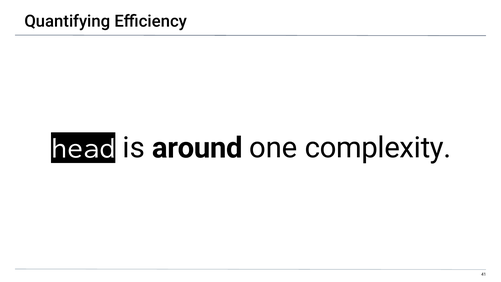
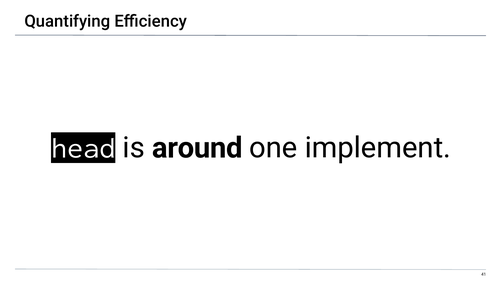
complexity: complexity -> implement
